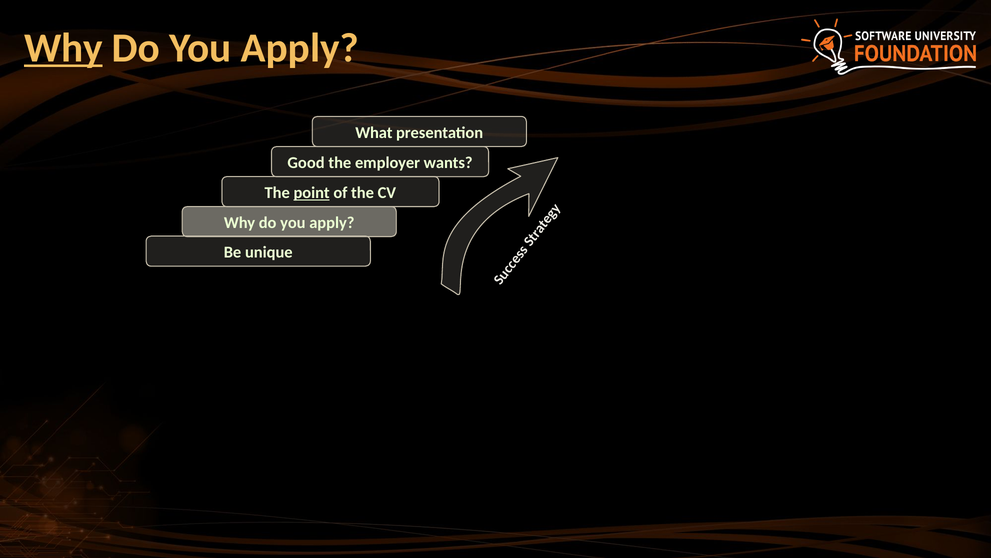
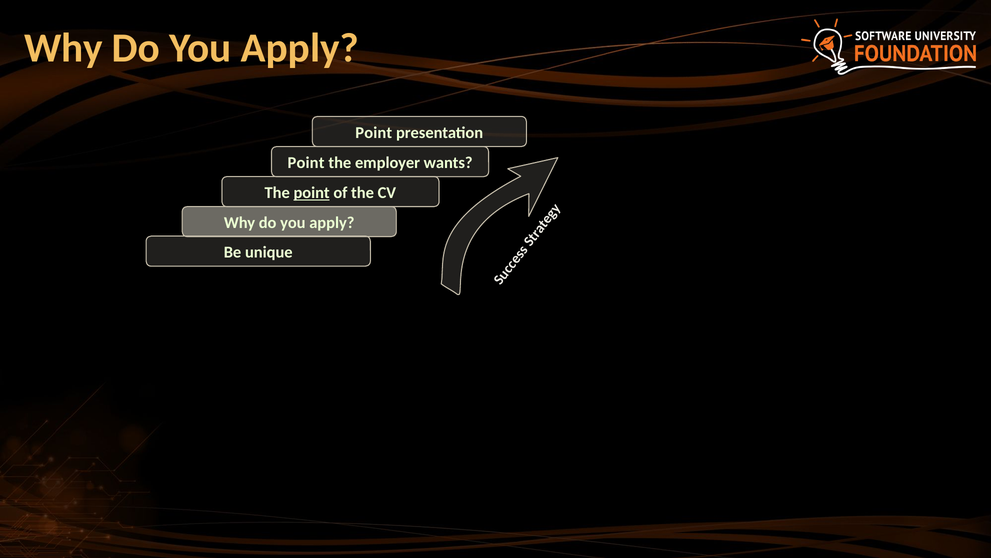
Why at (63, 48) underline: present -> none
What at (374, 133): What -> Point
Good at (306, 163): Good -> Point
